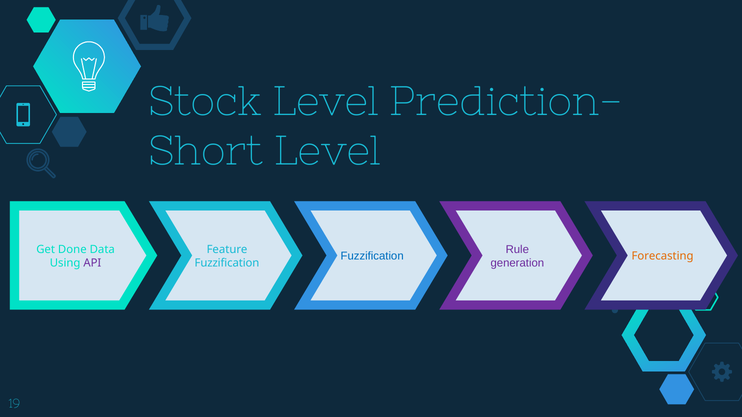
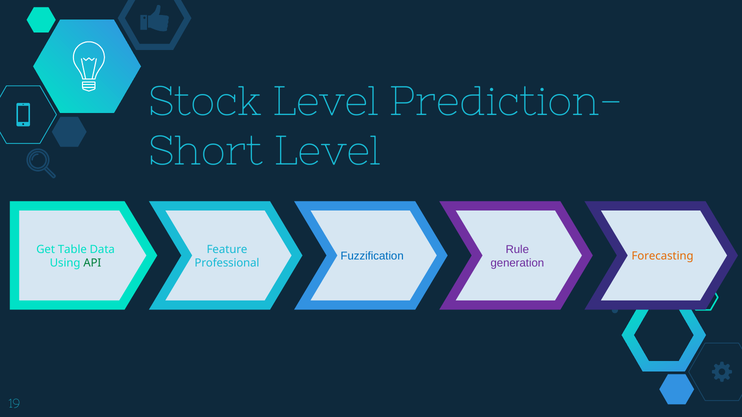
Done: Done -> Table
API colour: purple -> green
Fuzzification at (227, 263): Fuzzification -> Professional
